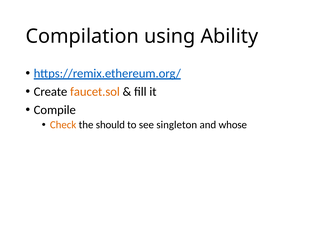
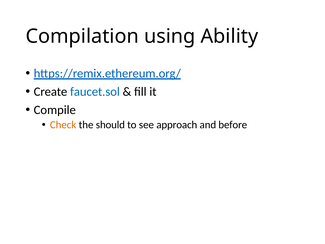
faucet.sol colour: orange -> blue
singleton: singleton -> approach
whose: whose -> before
